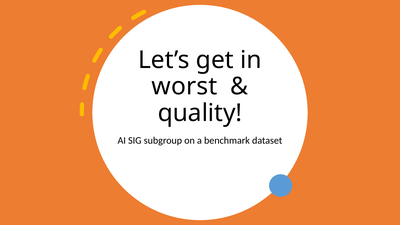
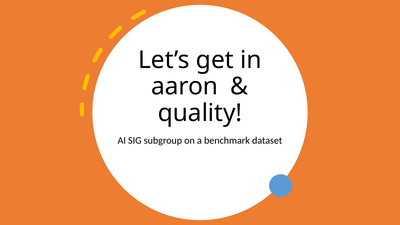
worst: worst -> aaron
